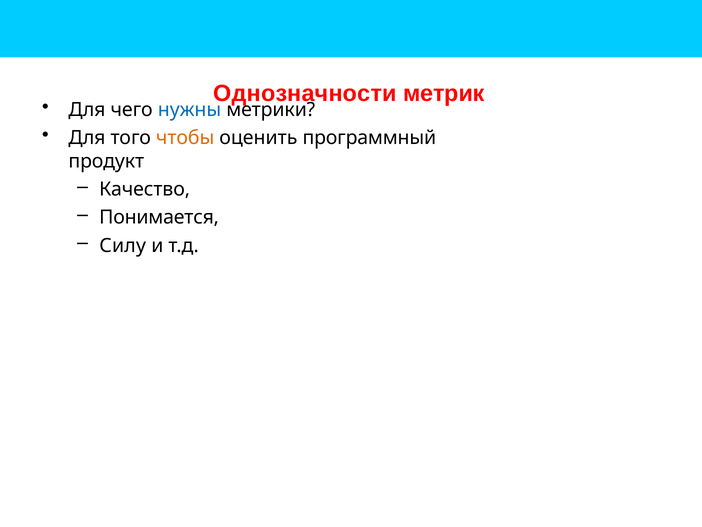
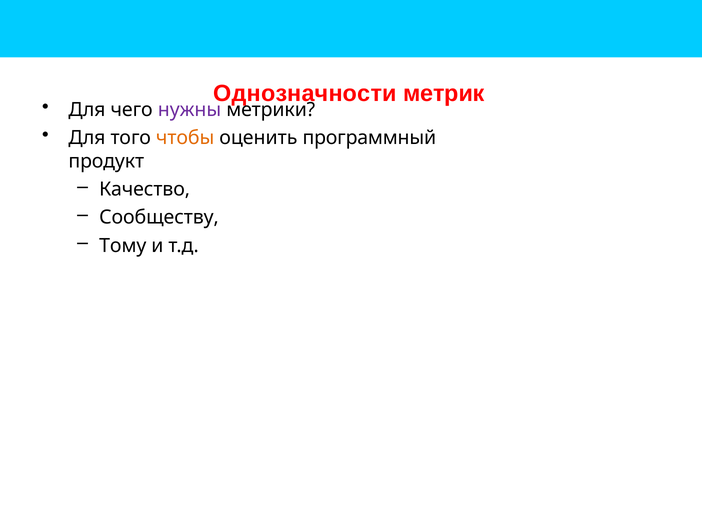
нужны colour: blue -> purple
Понимается: Понимается -> Сообществу
Силу: Силу -> Тому
